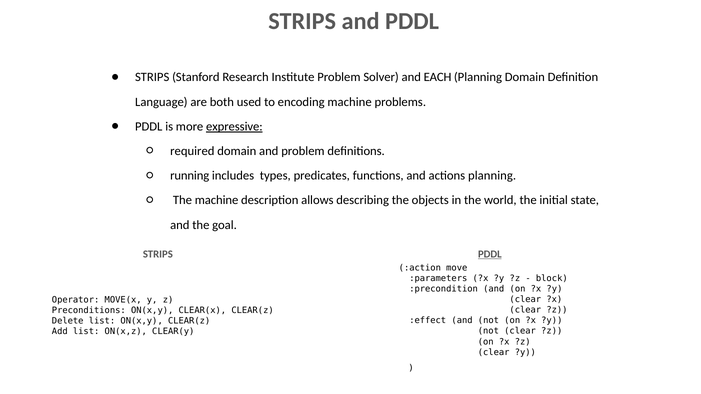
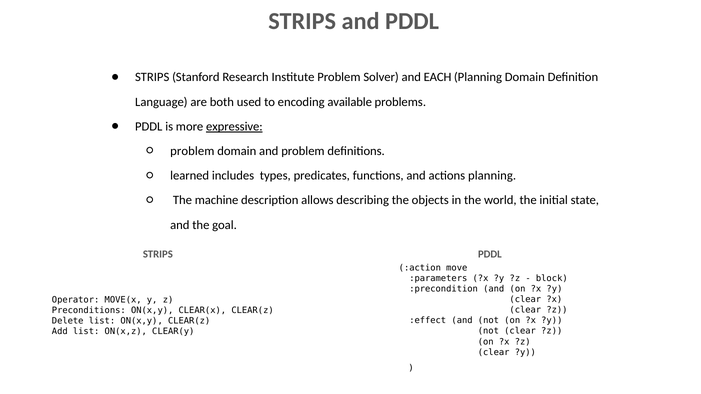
encoding machine: machine -> available
required at (192, 151): required -> problem
running: running -> learned
PDDL at (490, 254) underline: present -> none
